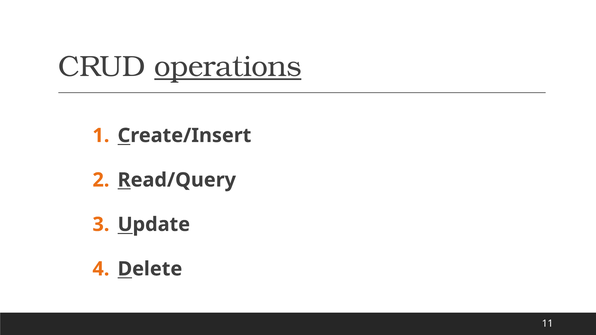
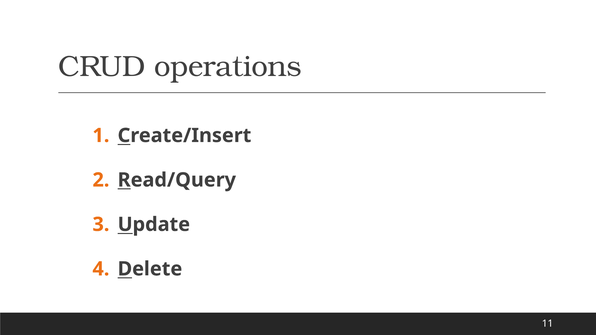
operations underline: present -> none
